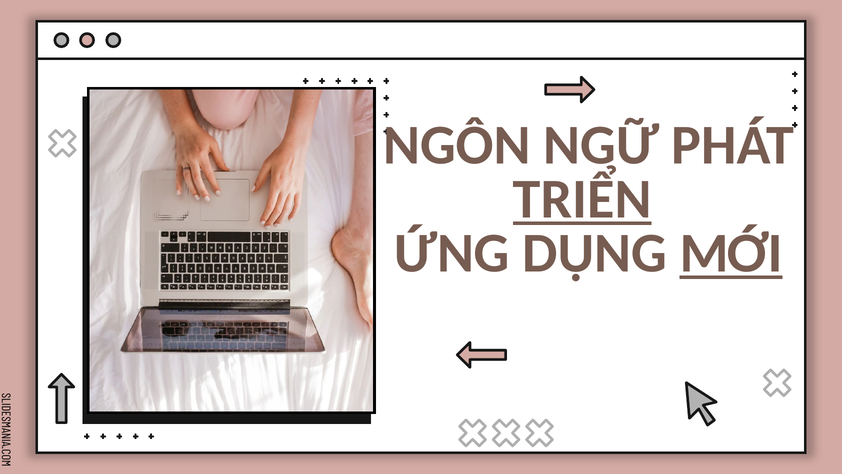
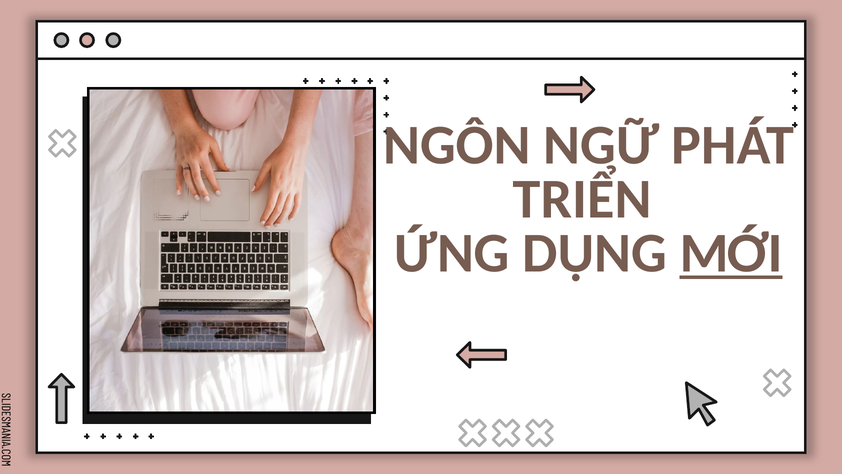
TRIỂN underline: present -> none
